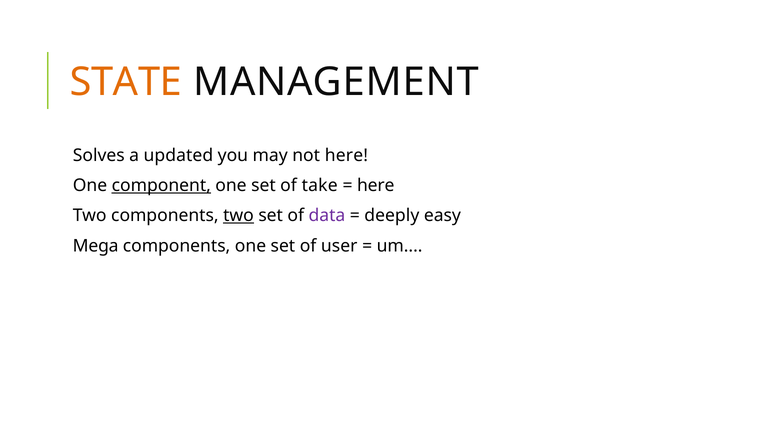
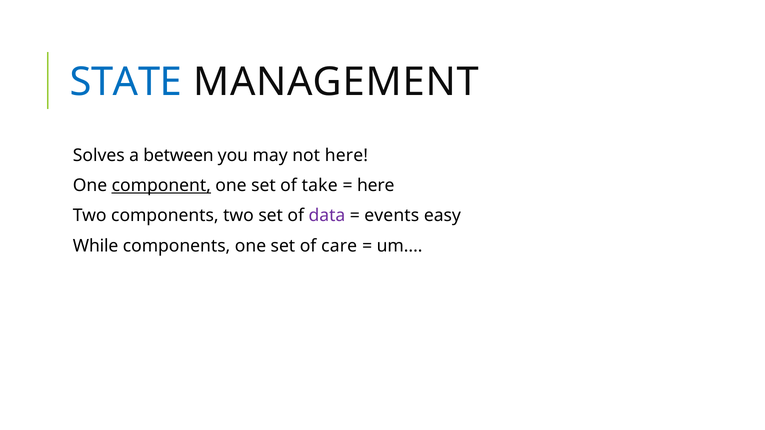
STATE colour: orange -> blue
updated: updated -> between
two at (238, 216) underline: present -> none
deeply: deeply -> events
Mega: Mega -> While
user: user -> care
